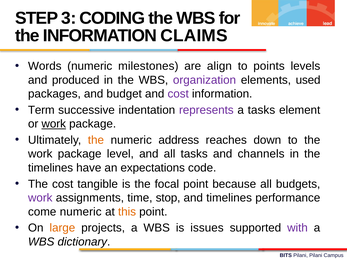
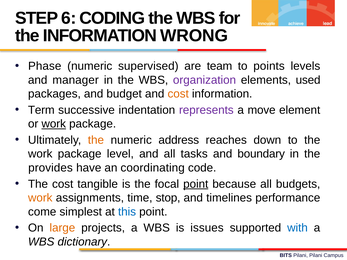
3: 3 -> 6
CLAIMS: CLAIMS -> WRONG
Words: Words -> Phase
milestones: milestones -> supervised
align: align -> team
produced: produced -> manager
cost at (178, 94) colour: purple -> orange
a tasks: tasks -> move
channels: channels -> boundary
timelines at (51, 168): timelines -> provides
expectations: expectations -> coordinating
point at (196, 184) underline: none -> present
work at (40, 198) colour: purple -> orange
come numeric: numeric -> simplest
this colour: orange -> blue
with colour: purple -> blue
